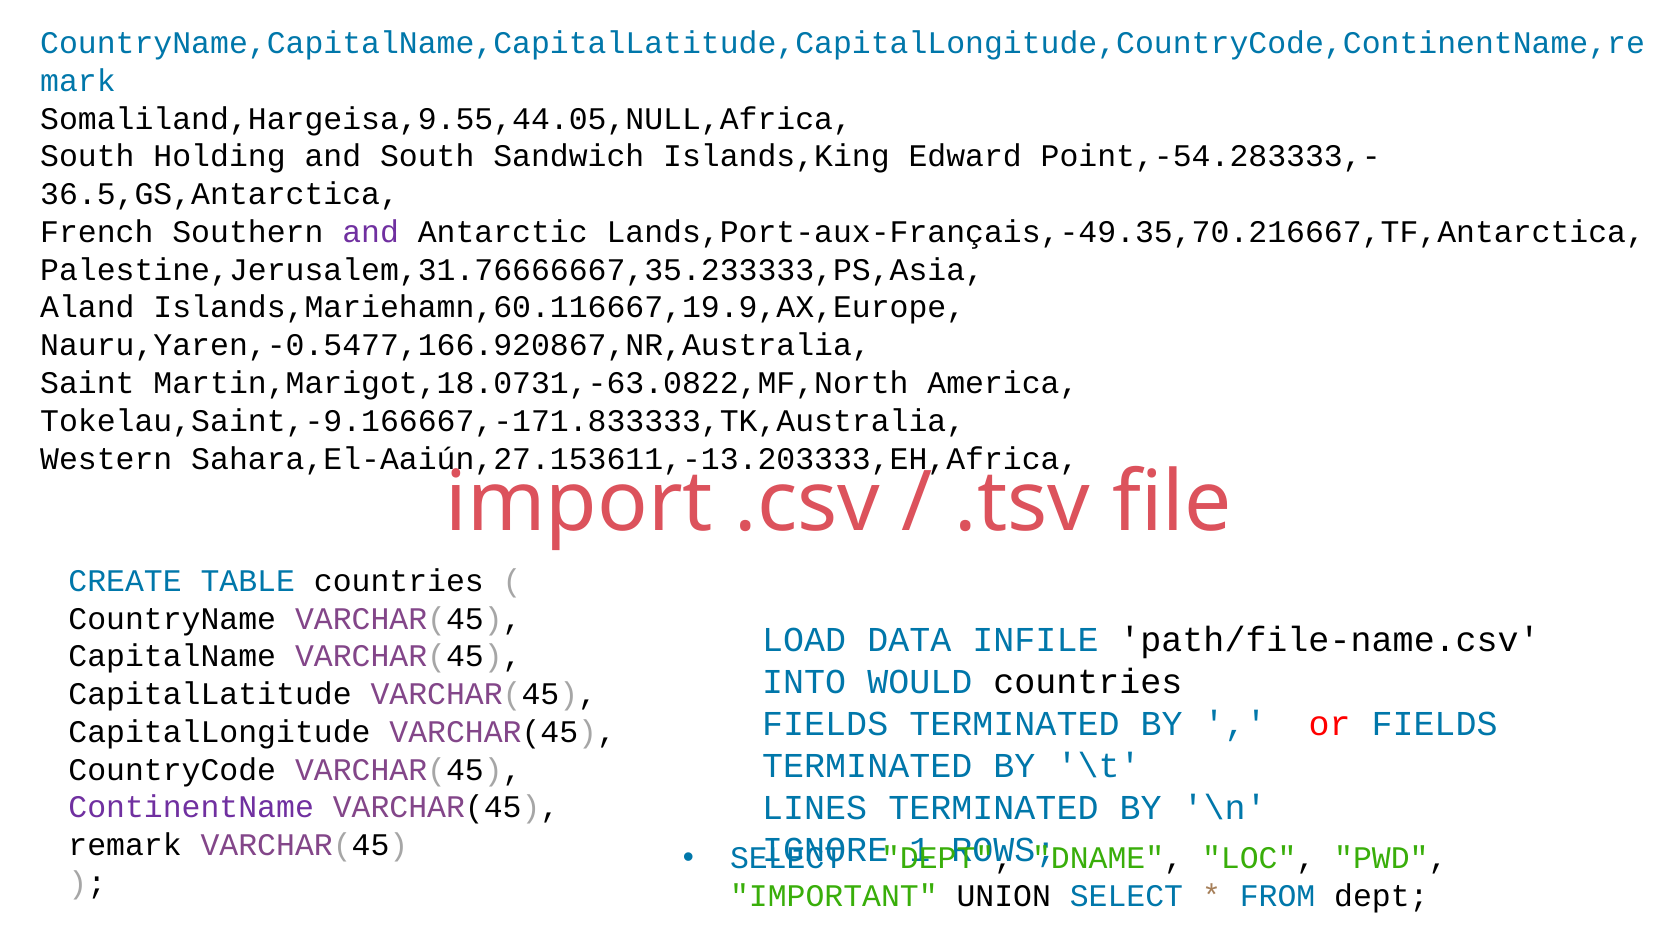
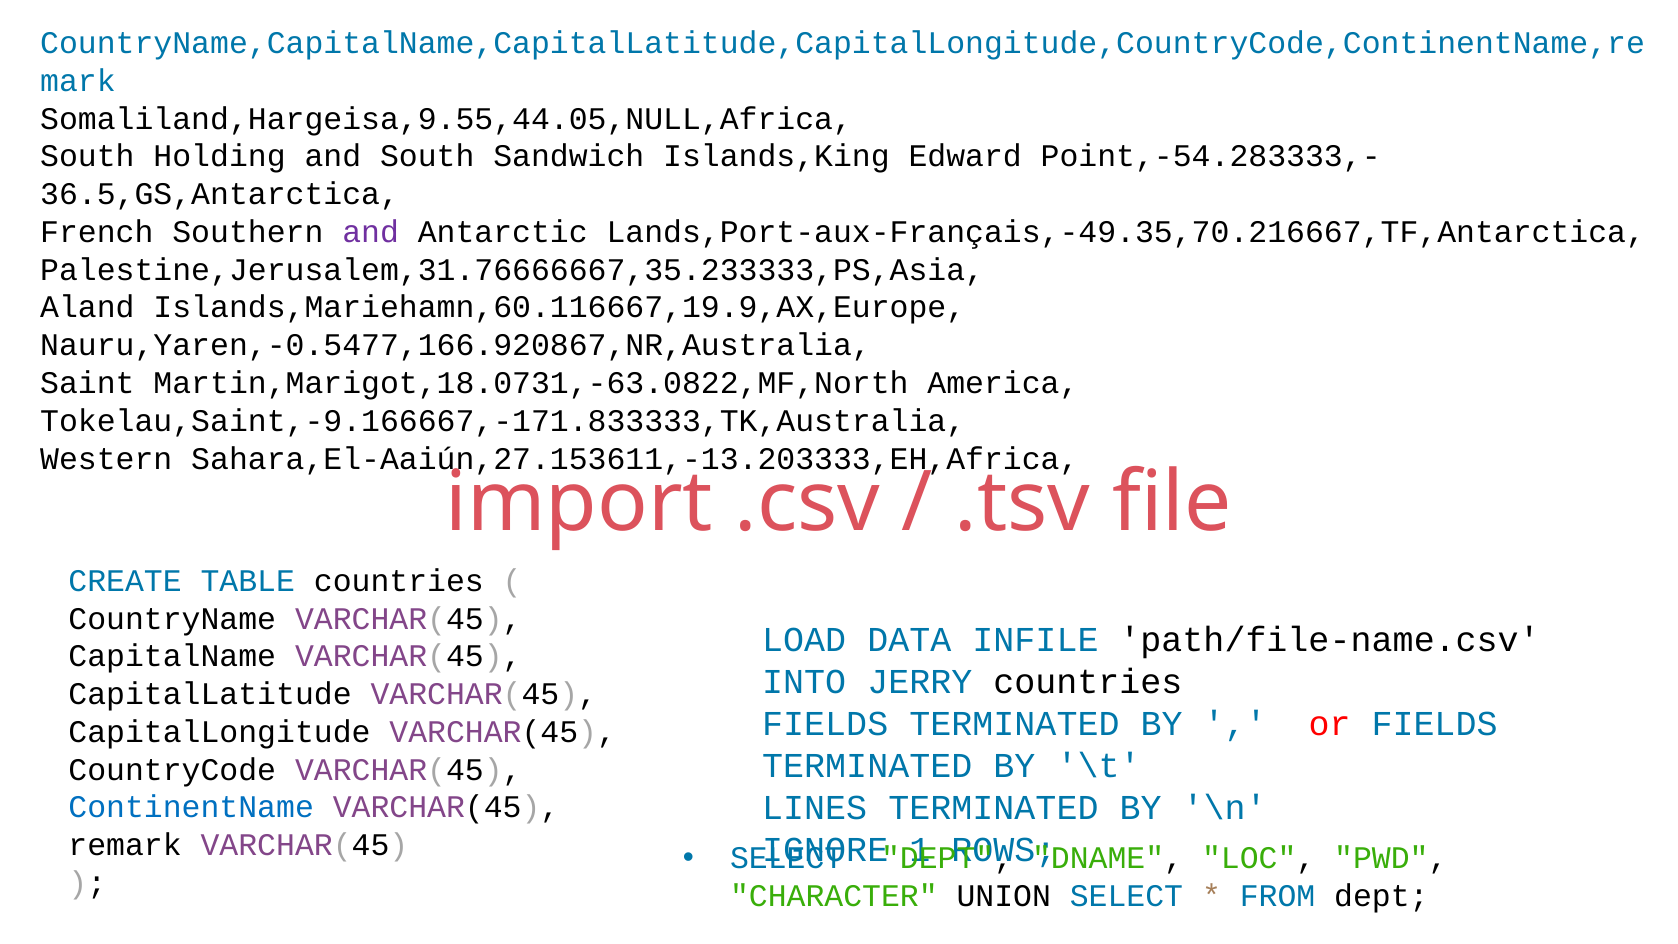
WOULD: WOULD -> JERRY
ContinentName colour: purple -> blue
IMPORTANT: IMPORTANT -> CHARACTER
